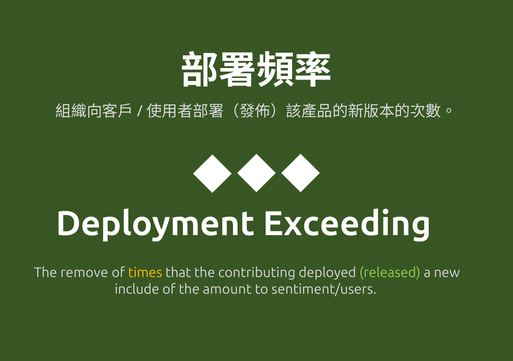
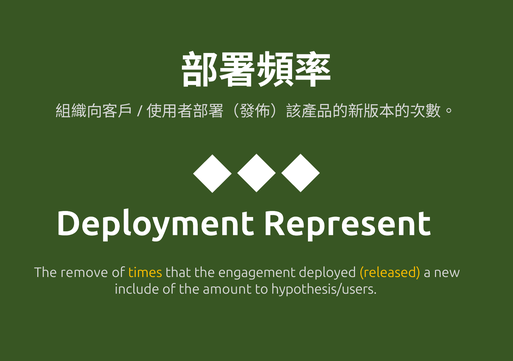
Exceeding: Exceeding -> Represent
contributing: contributing -> engagement
released colour: light green -> yellow
sentiment/users: sentiment/users -> hypothesis/users
